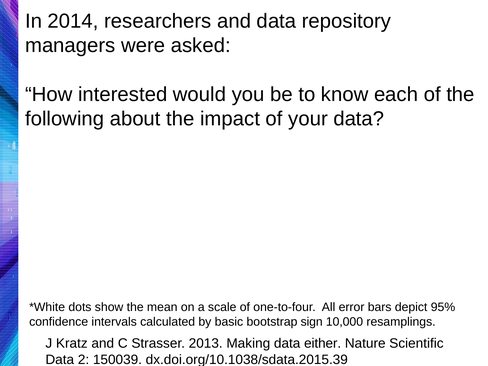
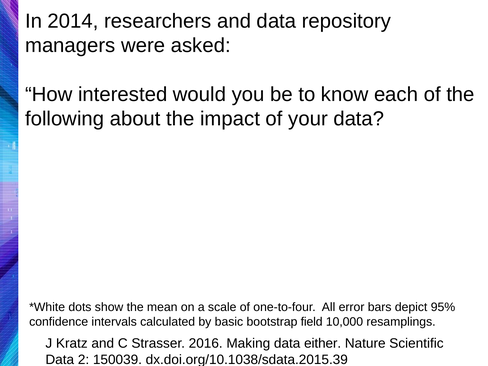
sign: sign -> field
2013: 2013 -> 2016
